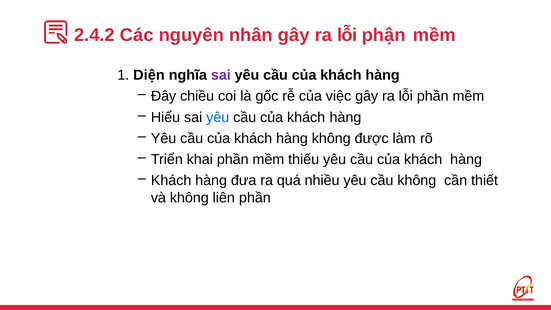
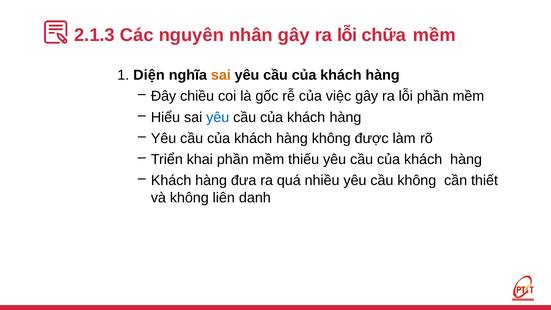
2.4.2: 2.4.2 -> 2.1.3
phận: phận -> chữa
sai at (221, 75) colour: purple -> orange
liên phần: phần -> danh
